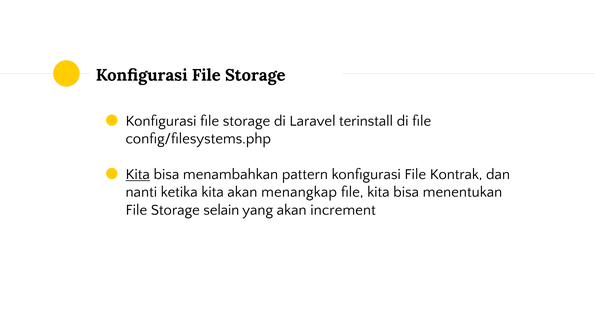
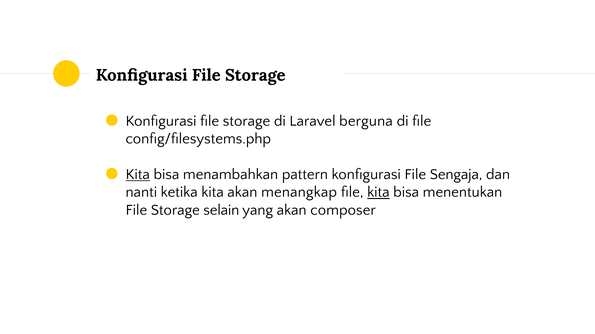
terinstall: terinstall -> berguna
Kontrak: Kontrak -> Sengaja
kita at (378, 192) underline: none -> present
increment: increment -> composer
